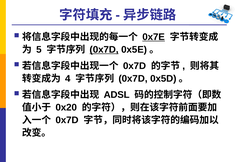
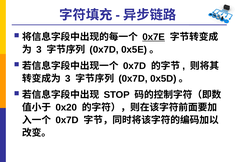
5 at (39, 50): 5 -> 3
0x7D at (104, 50) underline: present -> none
4 at (68, 79): 4 -> 3
ADSL: ADSL -> STOP
